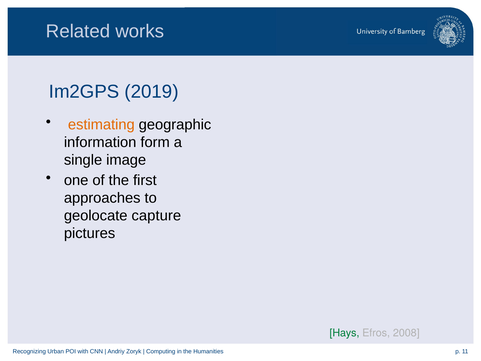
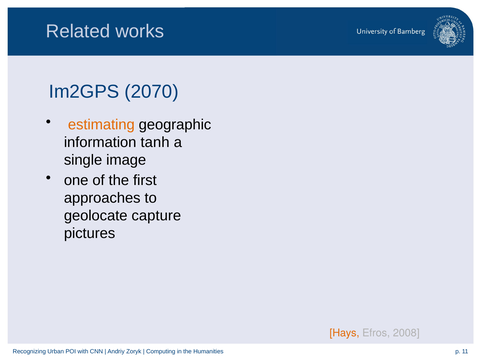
2019: 2019 -> 2070
form: form -> tanh
Hays colour: green -> orange
